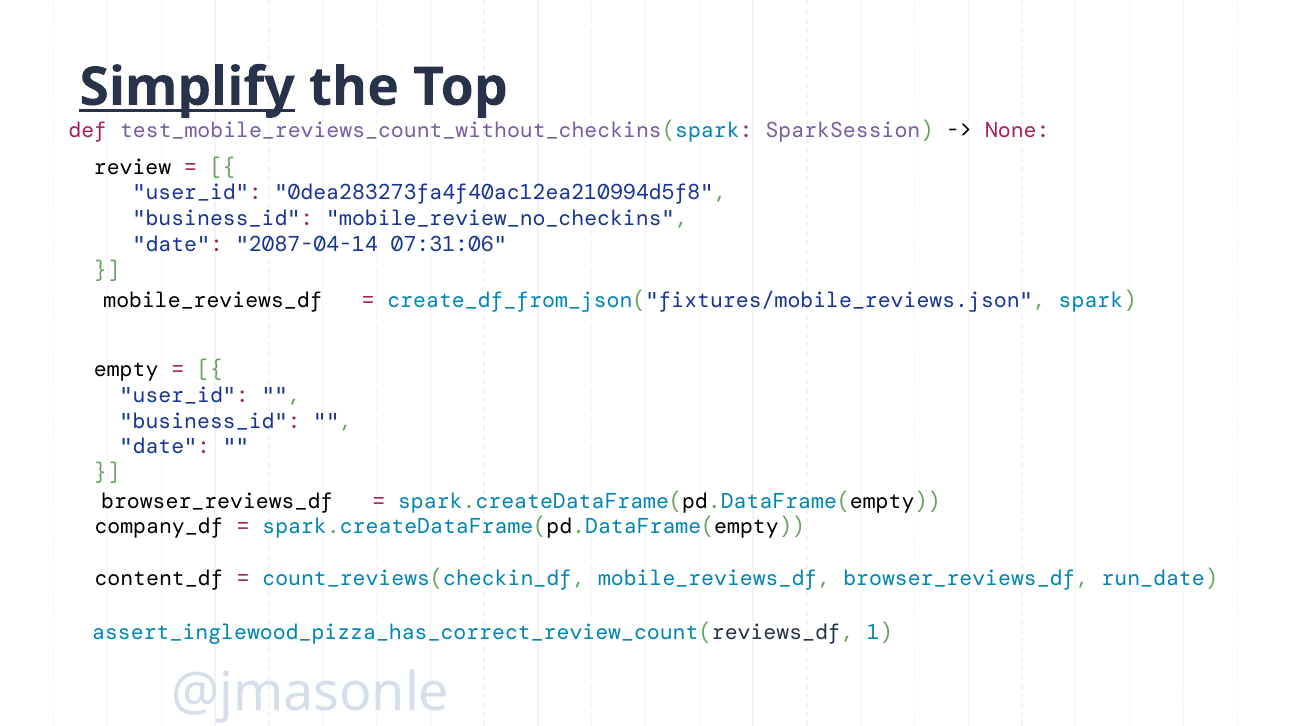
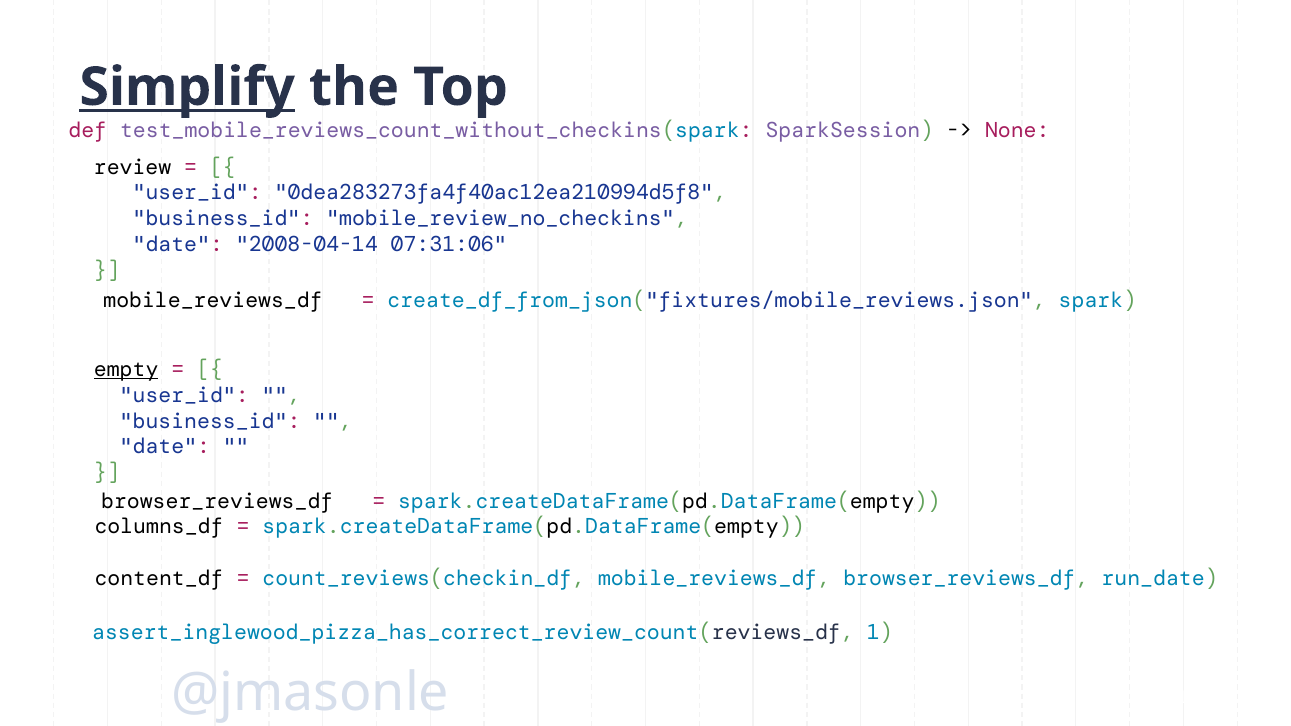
2087-04-14: 2087-04-14 -> 2008-04-14
empty underline: none -> present
company_df: company_df -> columns_df
